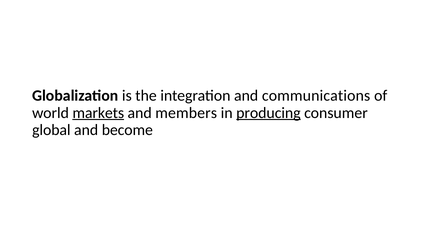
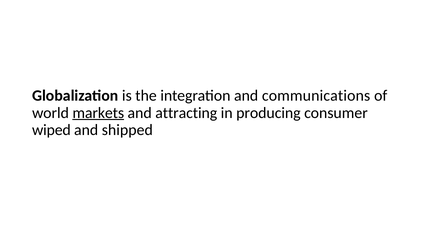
members: members -> attracting
producing underline: present -> none
global: global -> wiped
become: become -> shipped
